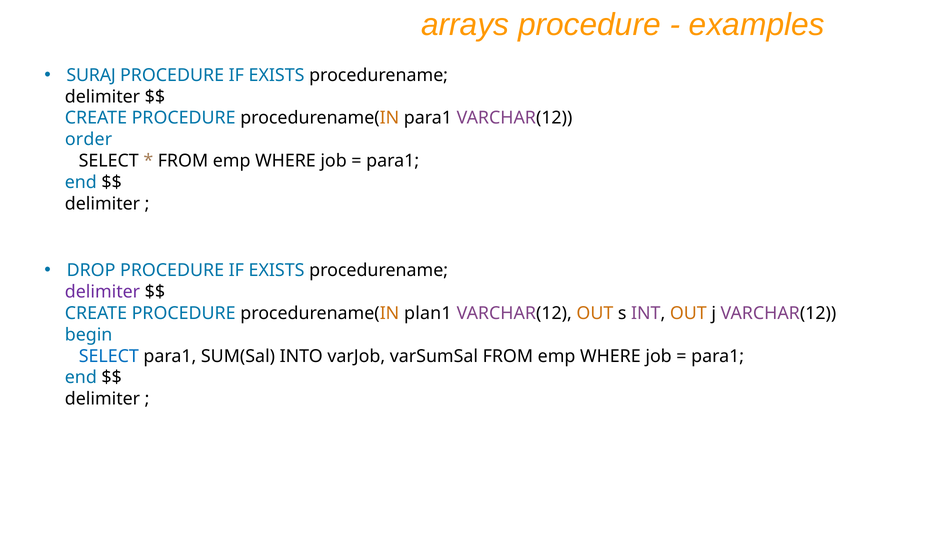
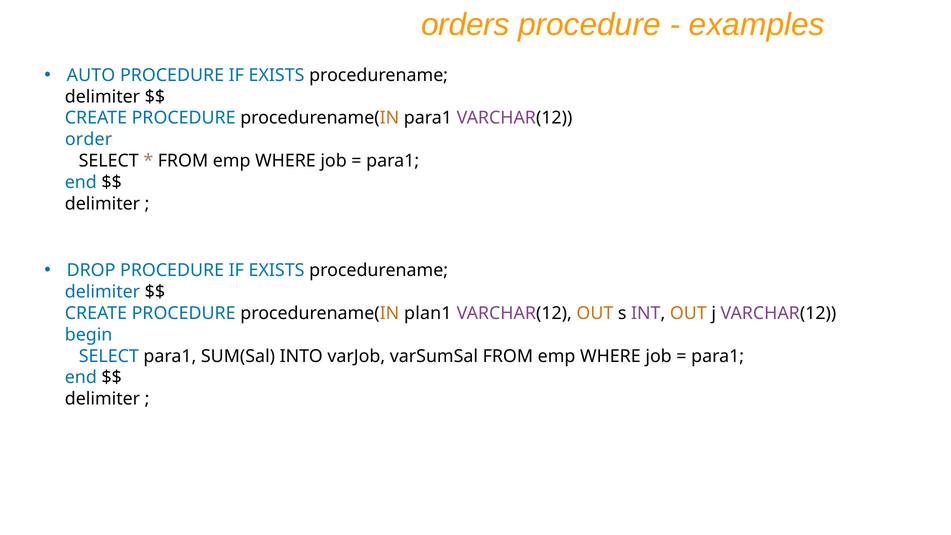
arrays: arrays -> orders
SURAJ: SURAJ -> AUTO
delimiter at (102, 292) colour: purple -> blue
